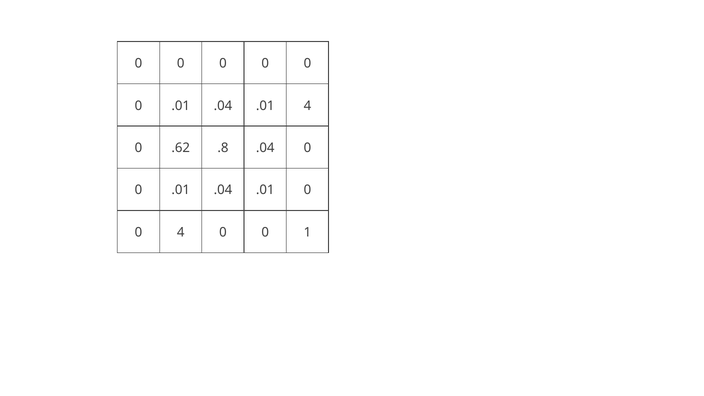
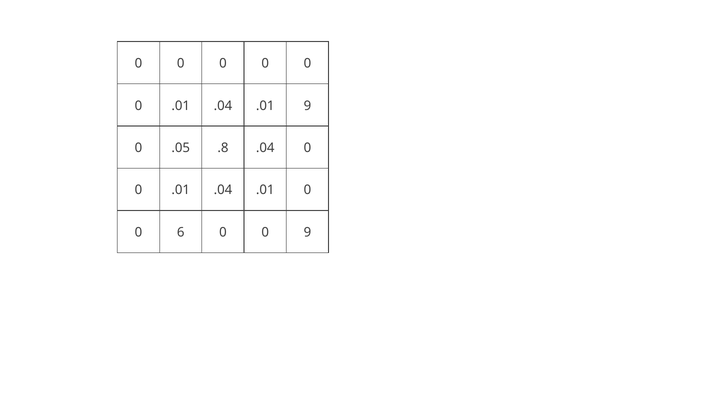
.01 4: 4 -> 9
.62: .62 -> .05
0 4: 4 -> 6
0 1: 1 -> 9
